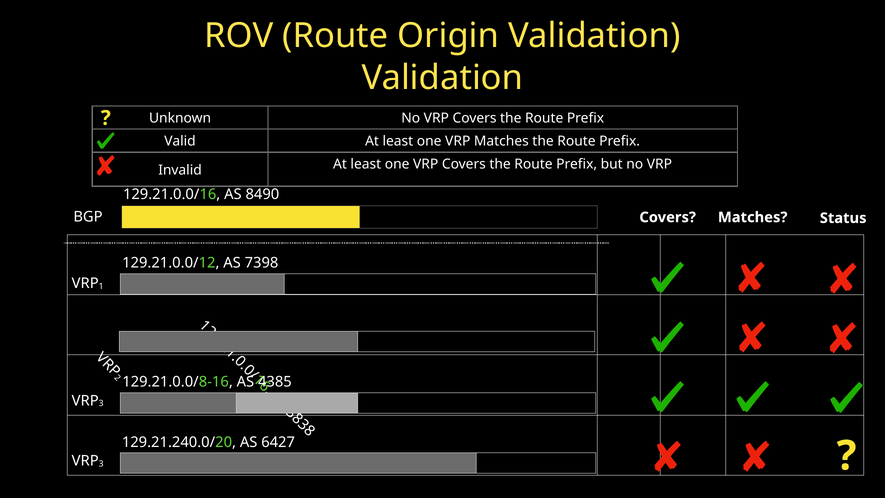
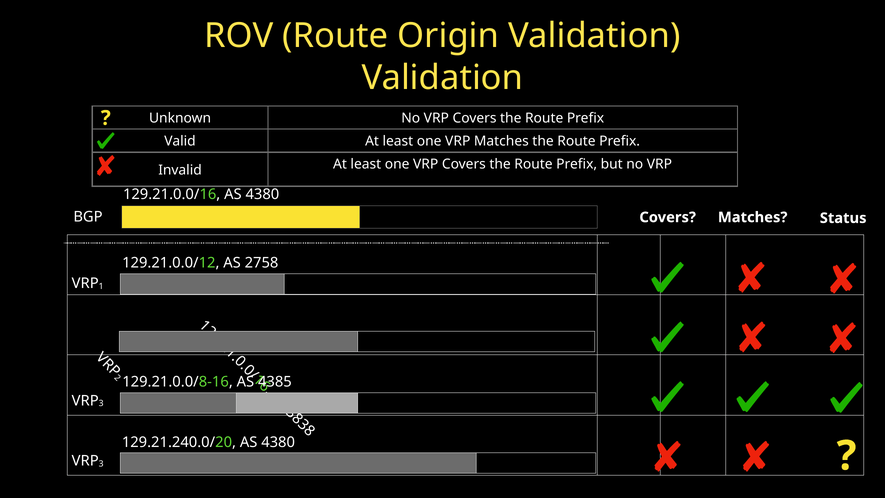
129.21.0.0/16 AS 8490: 8490 -> 4380
7398: 7398 -> 2758
129.21.240.0/20 AS 6427: 6427 -> 4380
